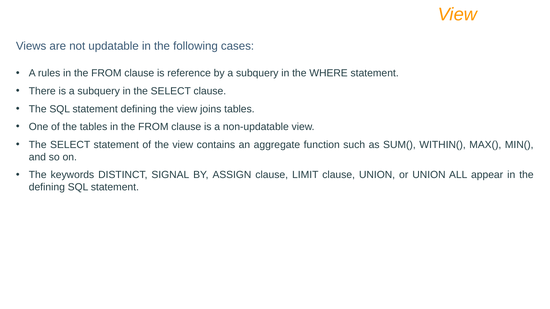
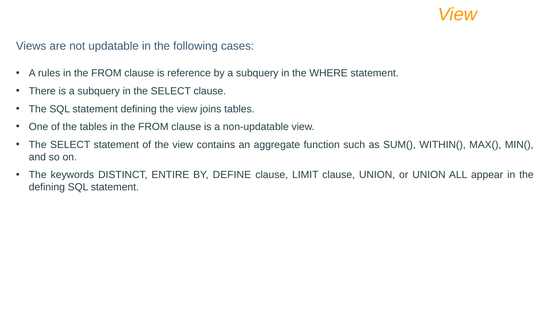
SIGNAL: SIGNAL -> ENTIRE
ASSIGN: ASSIGN -> DEFINE
